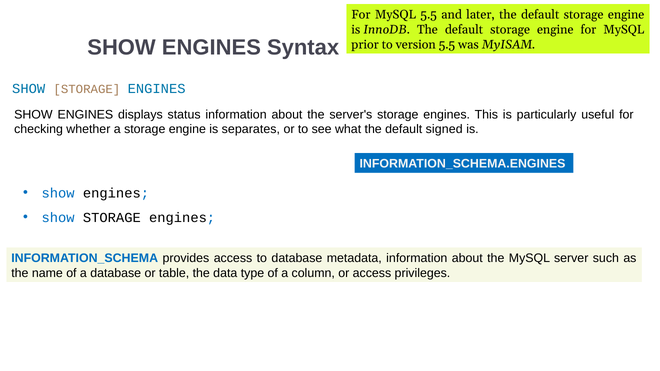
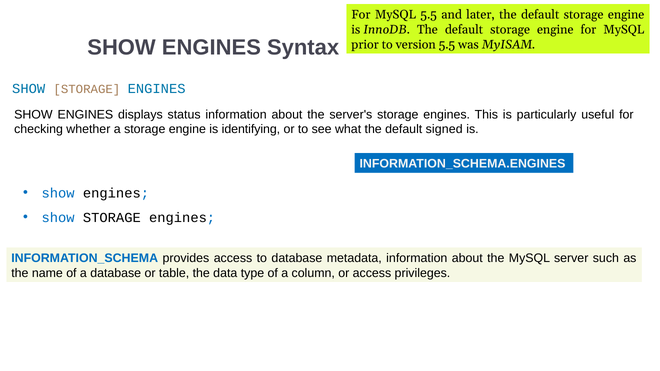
separates: separates -> identifying
